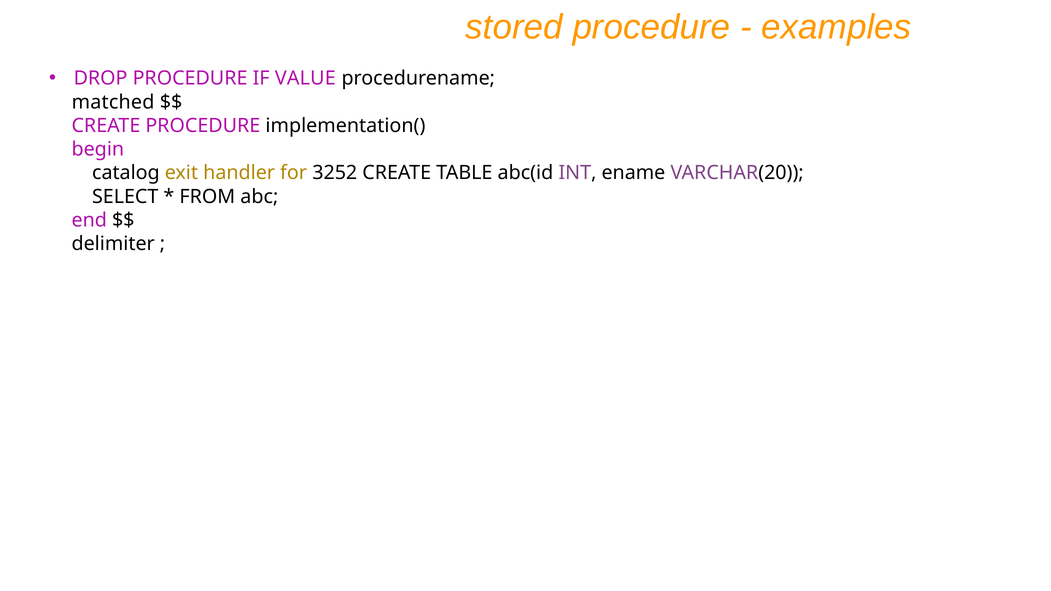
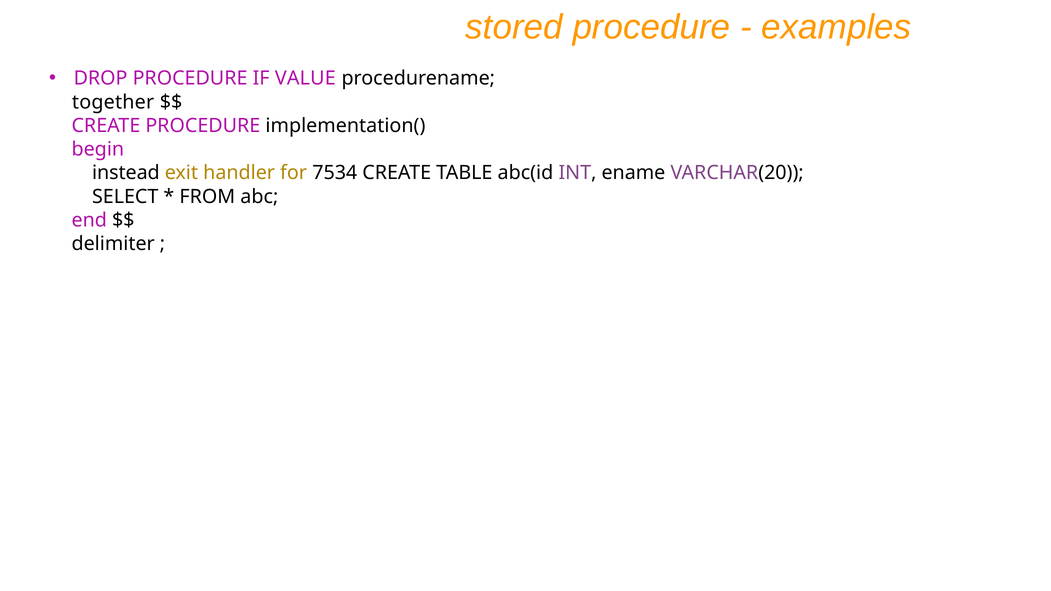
matched: matched -> together
catalog: catalog -> instead
3252: 3252 -> 7534
